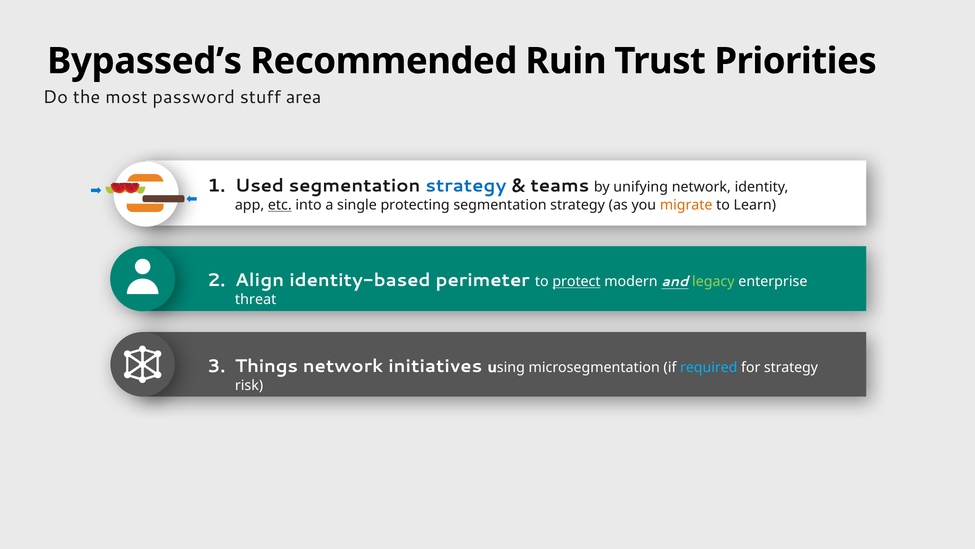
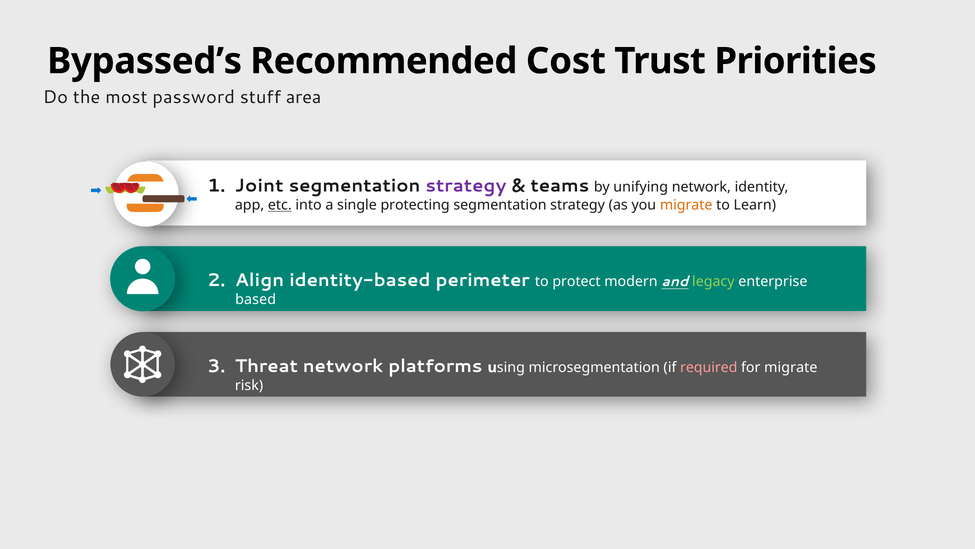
Ruin: Ruin -> Cost
Used: Used -> Joint
strategy at (466, 186) colour: blue -> purple
protect underline: present -> none
threat: threat -> based
Things: Things -> Threat
initiatives: initiatives -> platforms
required colour: light blue -> pink
for strategy: strategy -> migrate
